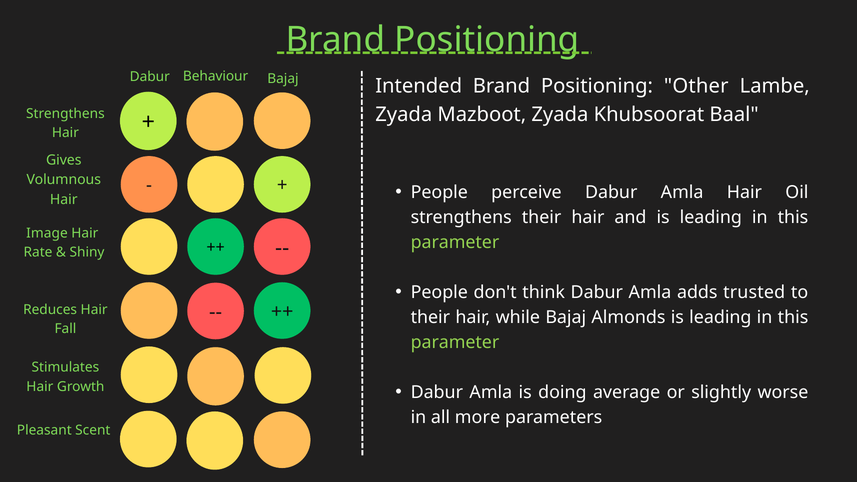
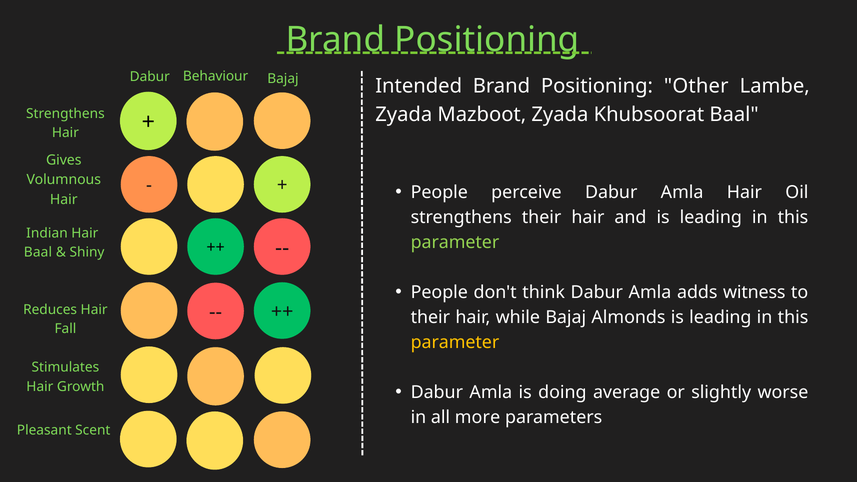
Image: Image -> Indian
Rate at (38, 252): Rate -> Baal
trusted: trusted -> witness
parameter at (455, 342) colour: light green -> yellow
